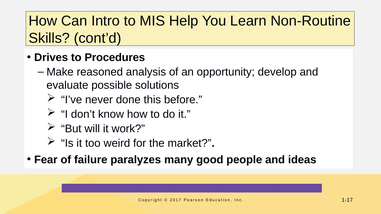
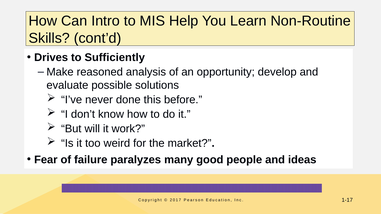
Procedures: Procedures -> Sufficiently
